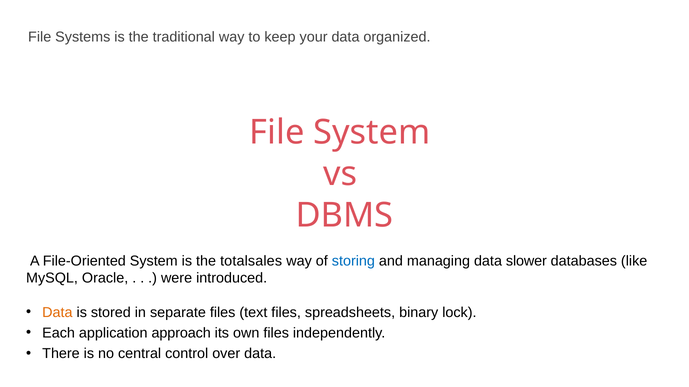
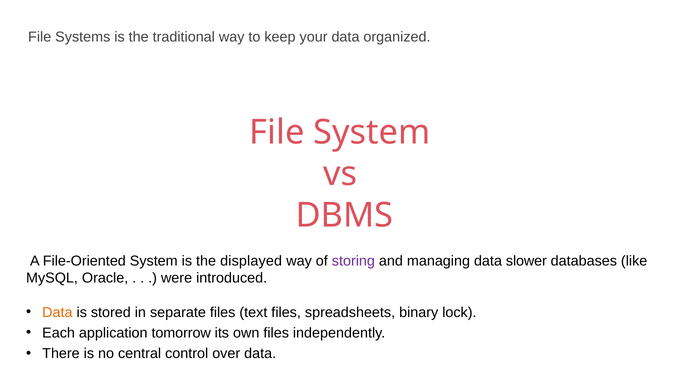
totalsales: totalsales -> displayed
storing colour: blue -> purple
approach: approach -> tomorrow
